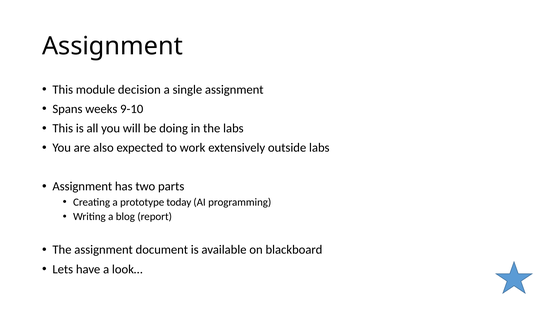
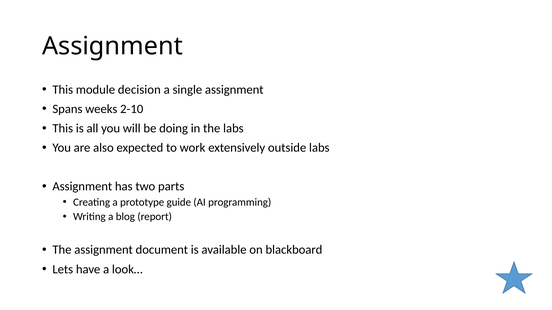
9-10: 9-10 -> 2-10
today: today -> guide
